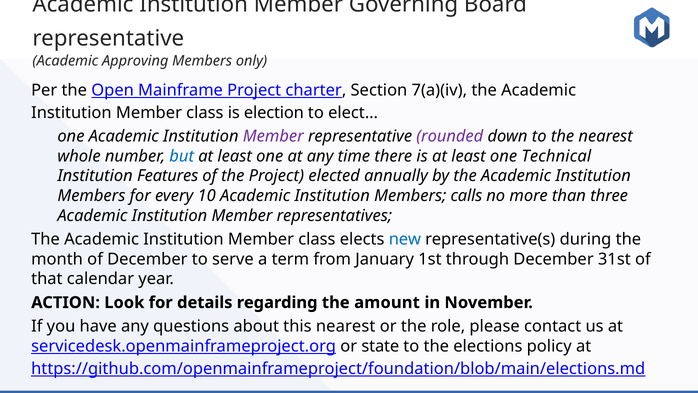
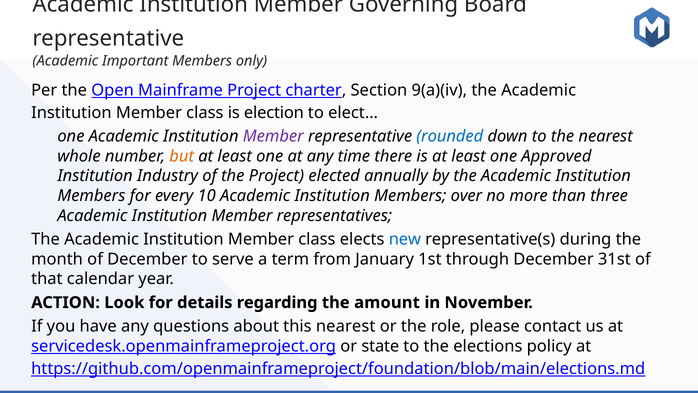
Approving: Approving -> Important
7(a)(iv: 7(a)(iv -> 9(a)(iv
rounded colour: purple -> blue
but colour: blue -> orange
Technical: Technical -> Approved
Features: Features -> Industry
calls: calls -> over
